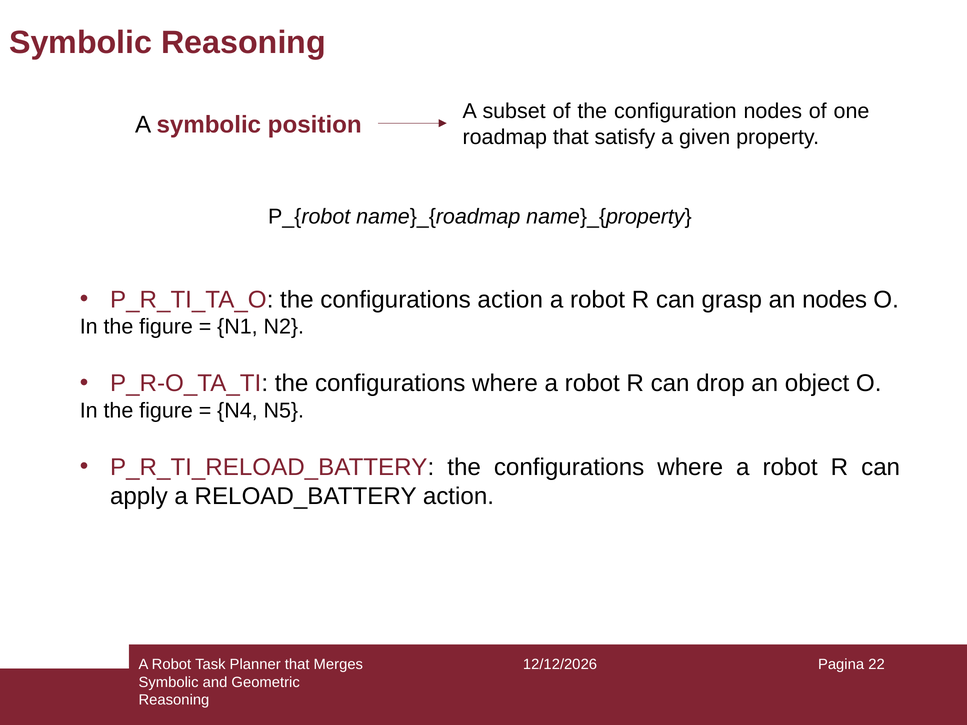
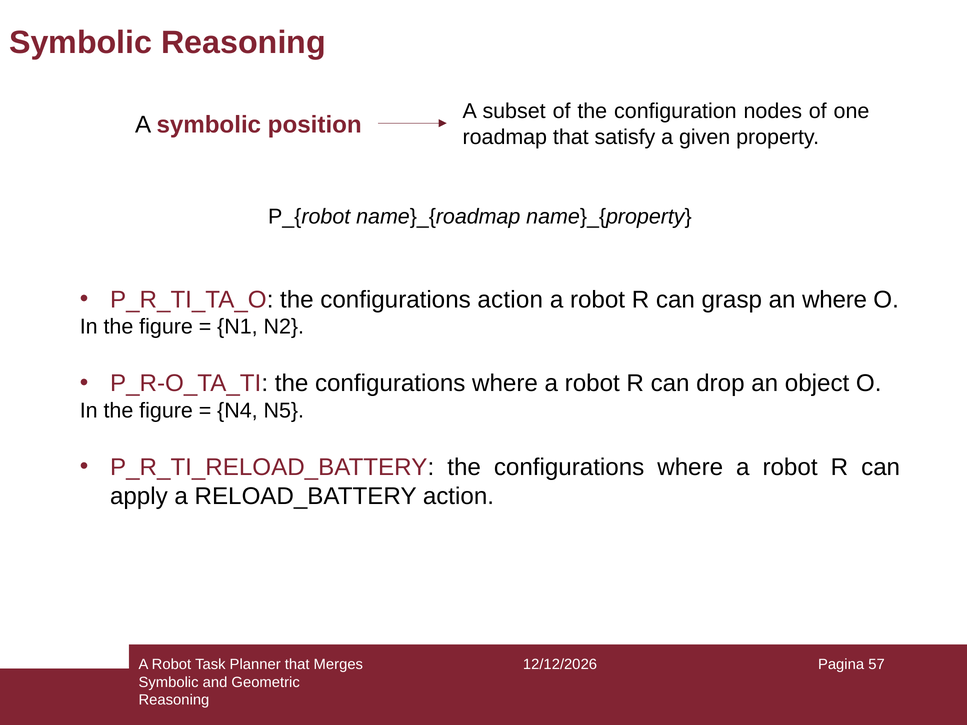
an nodes: nodes -> where
22: 22 -> 57
